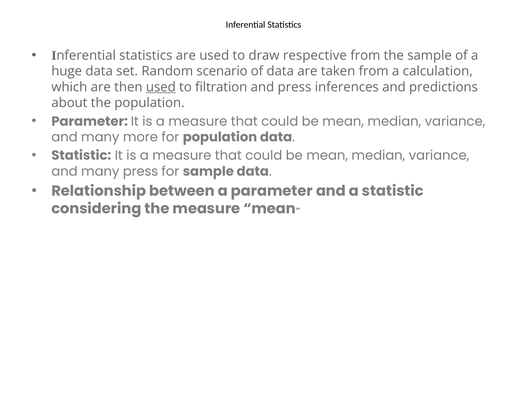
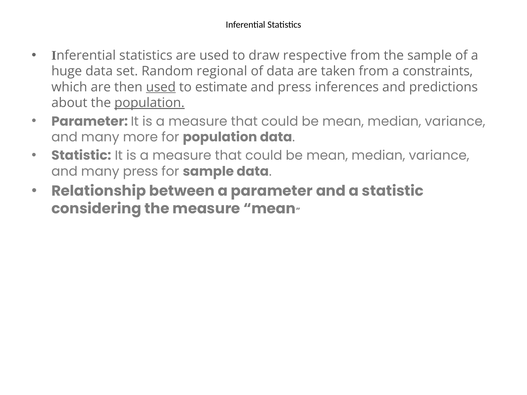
scenario: scenario -> regional
calculation: calculation -> constraints
filtration: filtration -> estimate
population at (149, 103) underline: none -> present
